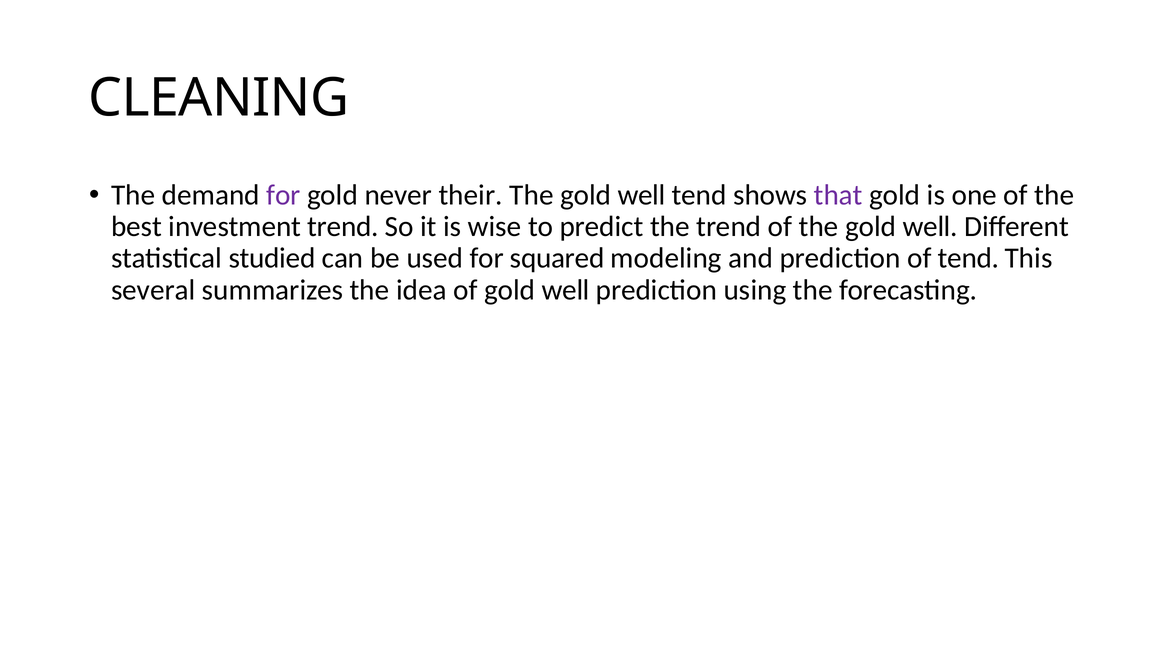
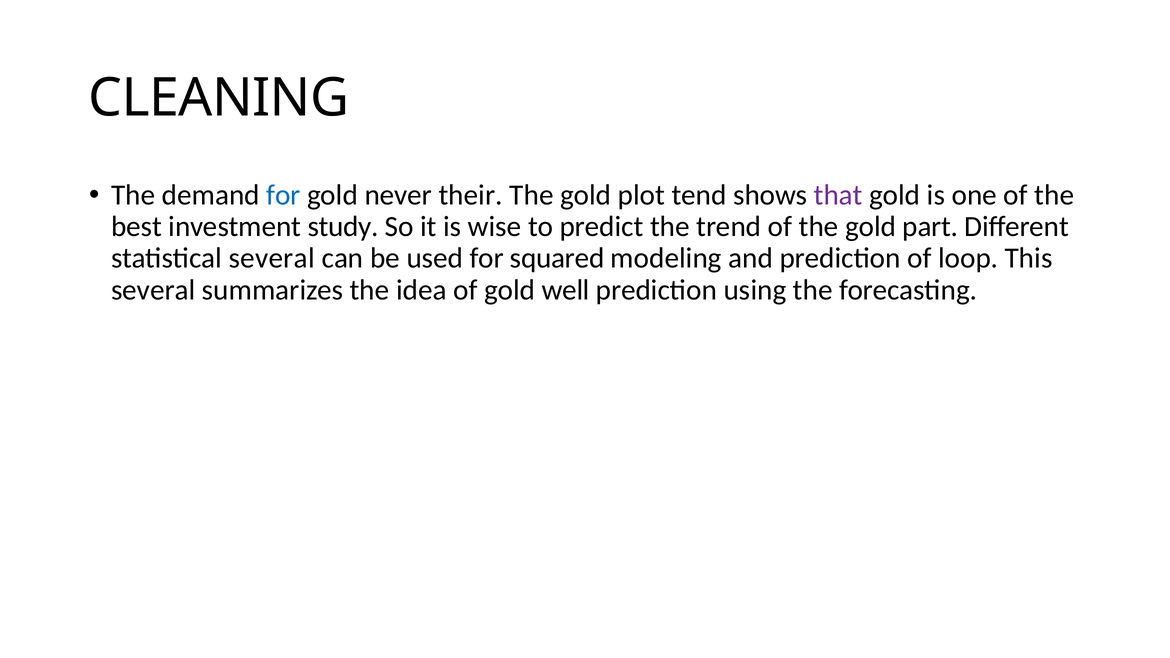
for at (284, 195) colour: purple -> blue
well at (642, 195): well -> plot
investment trend: trend -> study
of the gold well: well -> part
statistical studied: studied -> several
of tend: tend -> loop
